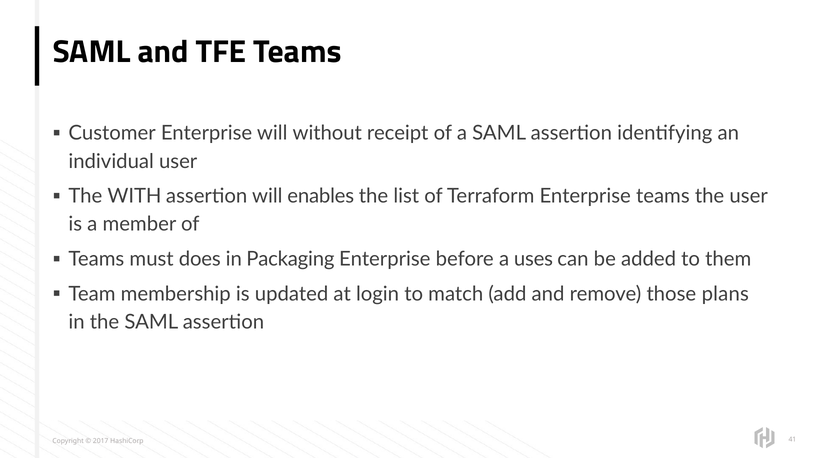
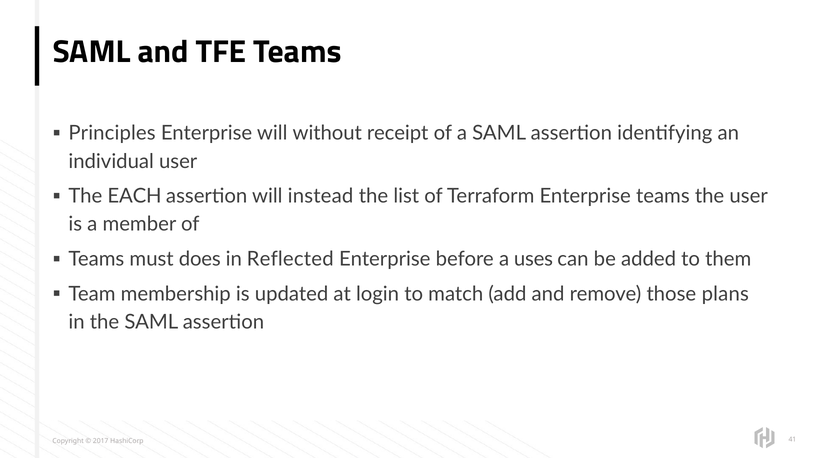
Customer: Customer -> Principles
WITH: WITH -> EACH
enables: enables -> instead
Packaging: Packaging -> Reflected
